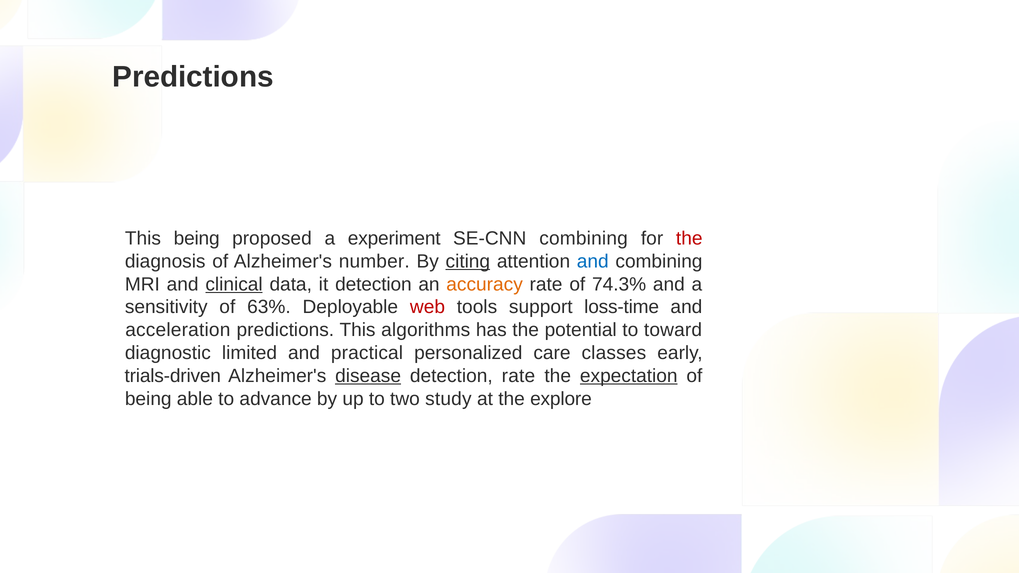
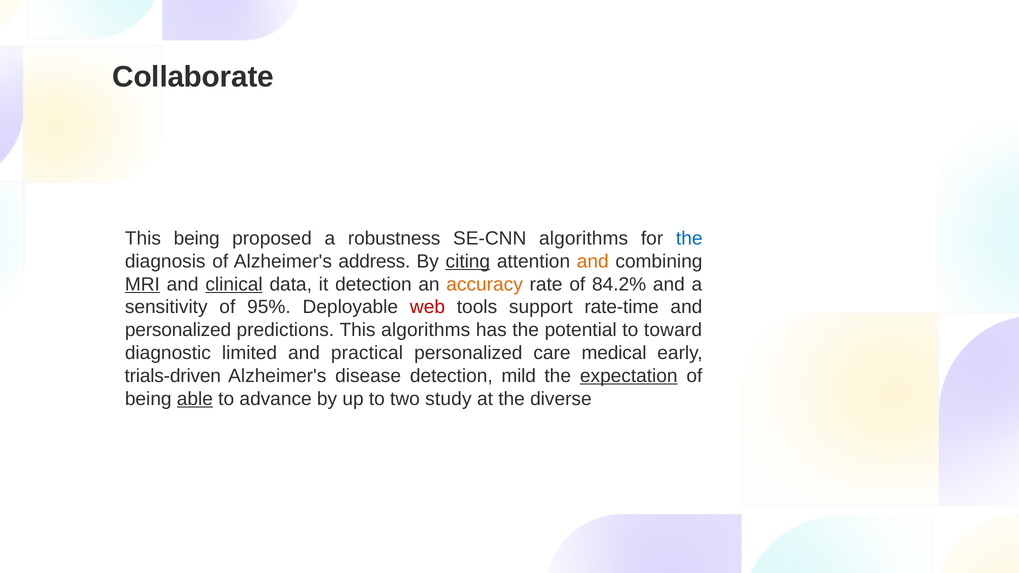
Predictions at (193, 77): Predictions -> Collaborate
experiment: experiment -> robustness
SE-CNN combining: combining -> algorithms
the at (689, 238) colour: red -> blue
number: number -> address
and at (593, 261) colour: blue -> orange
MRI underline: none -> present
74.3%: 74.3% -> 84.2%
63%: 63% -> 95%
loss-time: loss-time -> rate-time
acceleration at (178, 330): acceleration -> personalized
classes: classes -> medical
disease underline: present -> none
detection rate: rate -> mild
able underline: none -> present
explore: explore -> diverse
